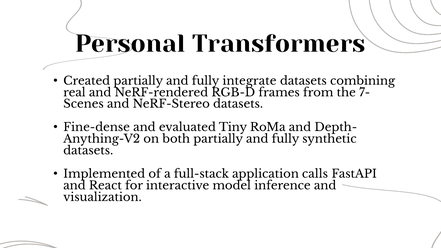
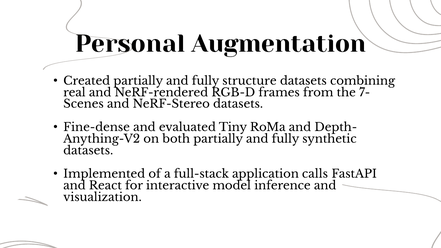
Transformers: Transformers -> Augmentation
integrate: integrate -> structure
